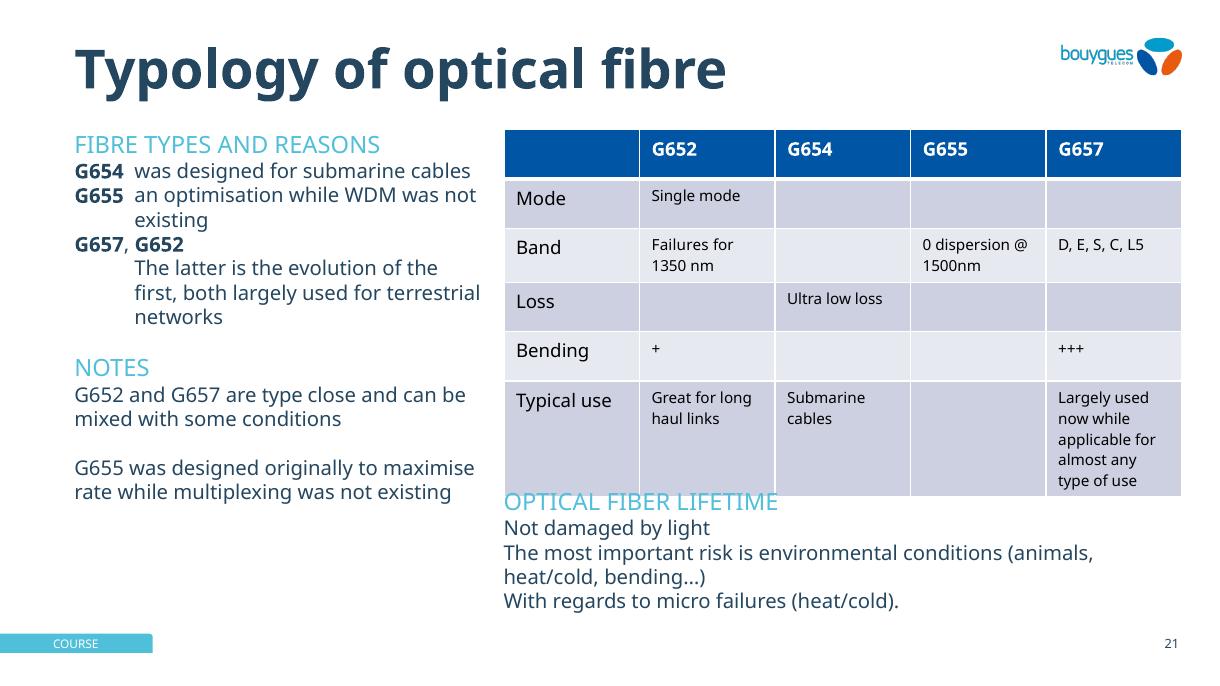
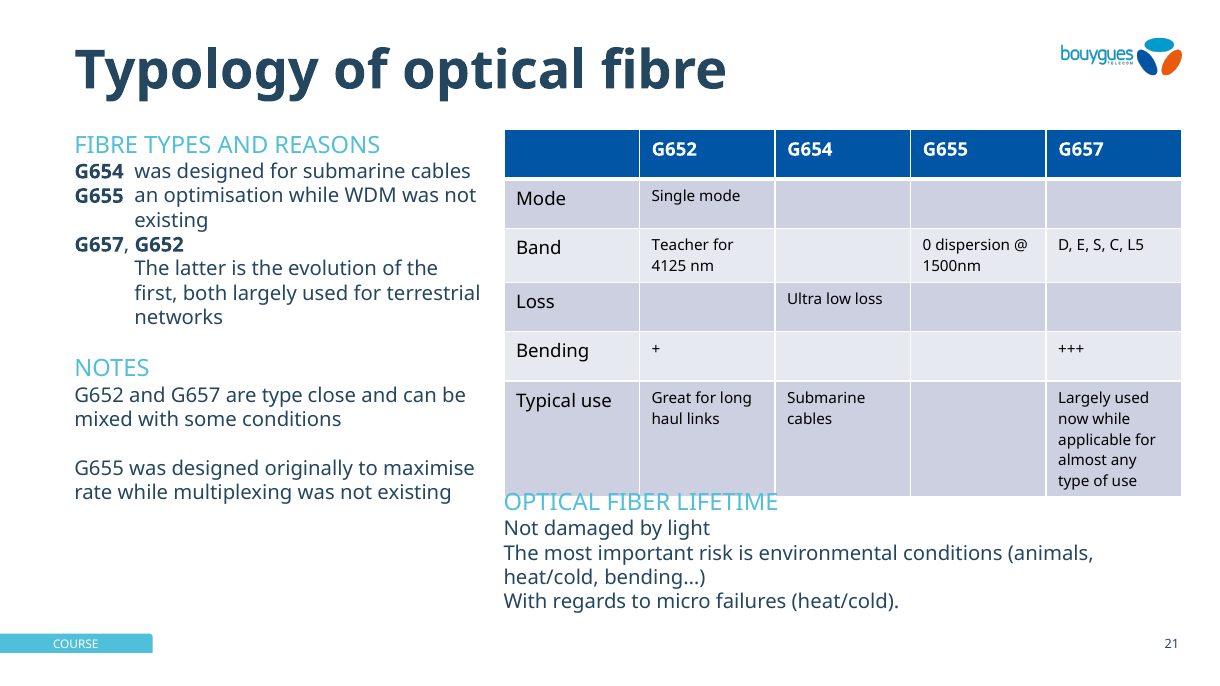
Band Failures: Failures -> Teacher
1350: 1350 -> 4125
